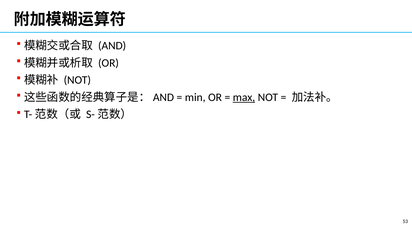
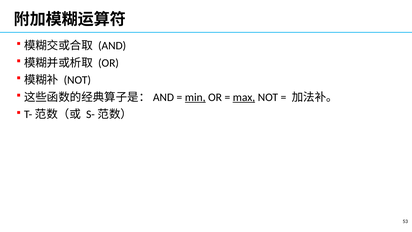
min underline: none -> present
